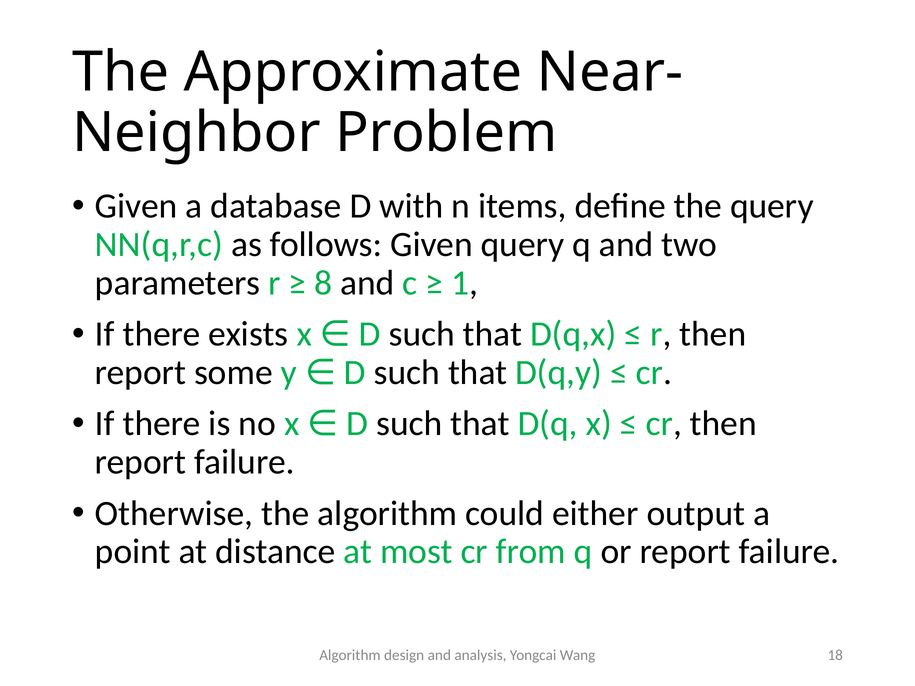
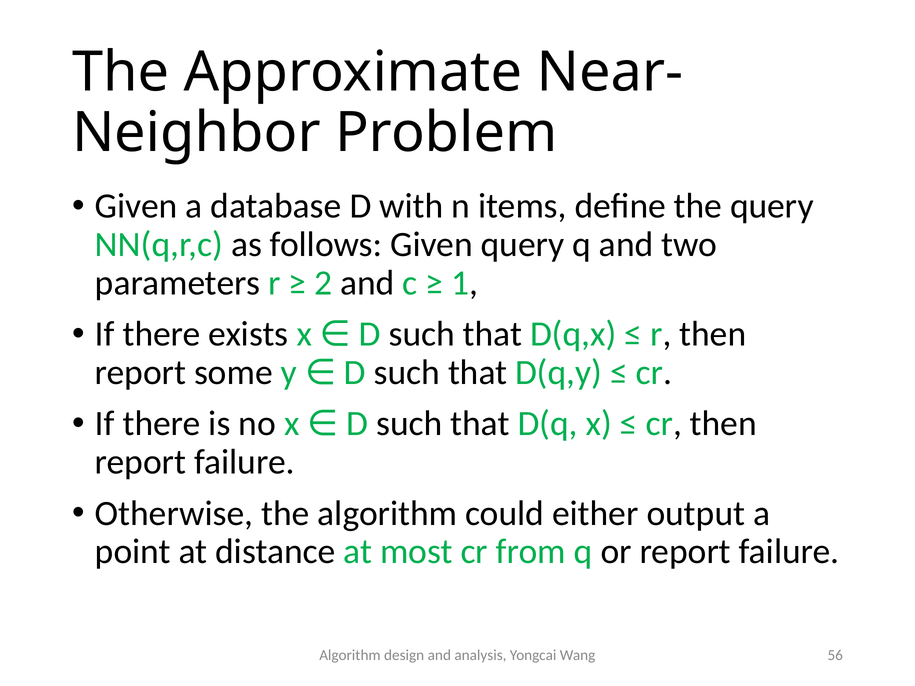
8: 8 -> 2
18: 18 -> 56
